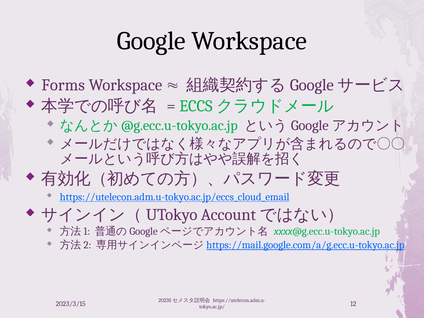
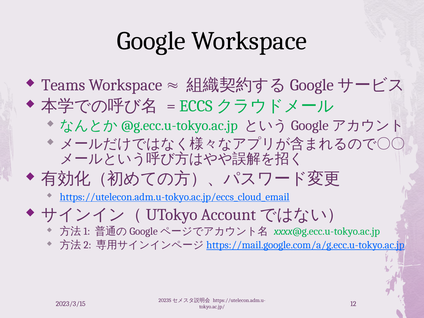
Forms: Forms -> Teams
